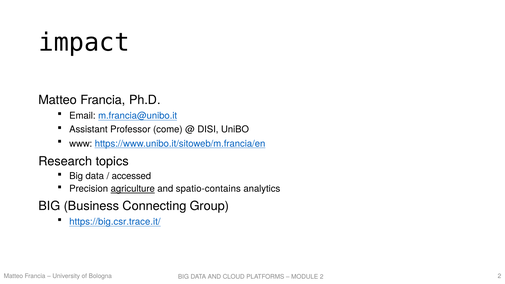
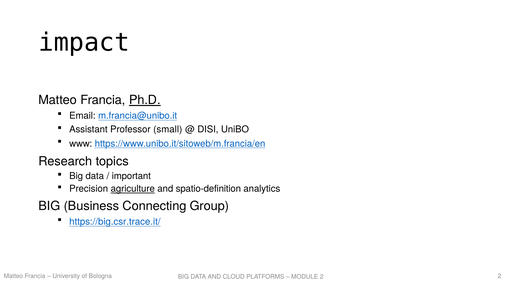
Ph.D underline: none -> present
come: come -> small
accessed: accessed -> important
spatio-contains: spatio-contains -> spatio-definition
